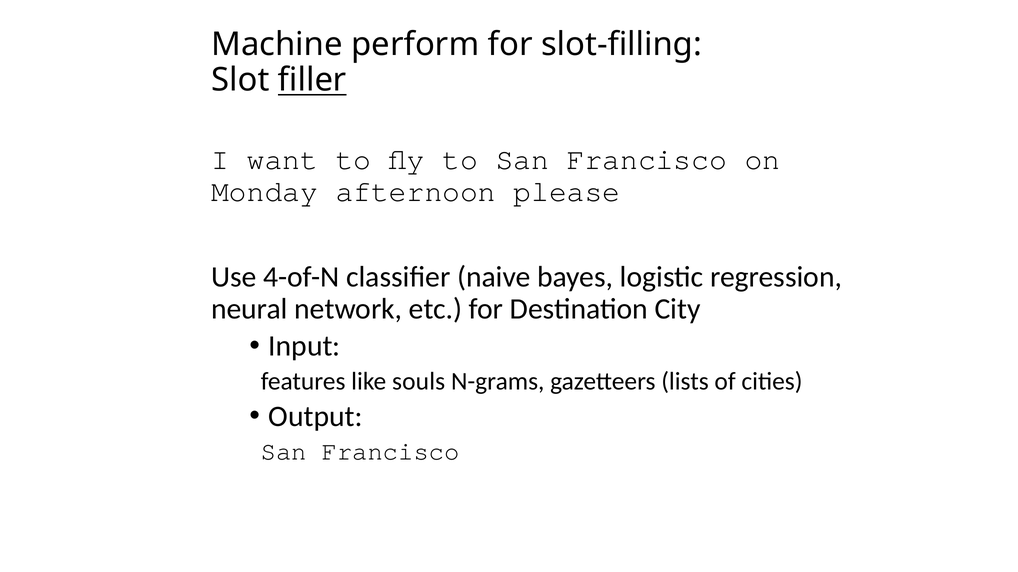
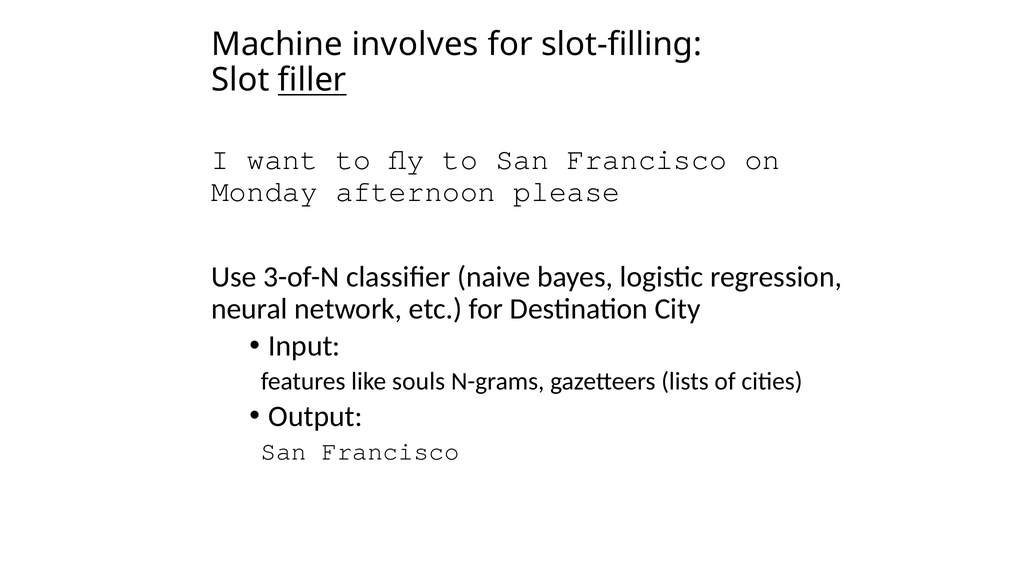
perform: perform -> involves
4-of-N: 4-of-N -> 3-of-N
